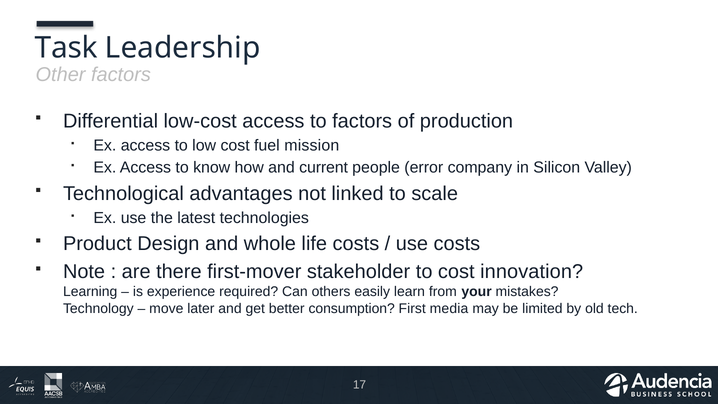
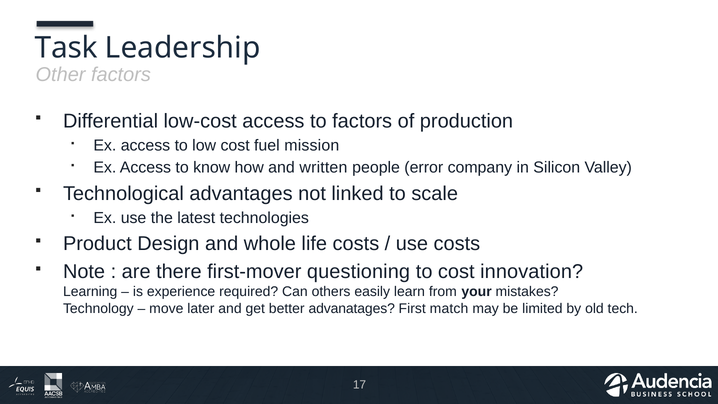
current: current -> written
stakeholder: stakeholder -> questioning
consumption: consumption -> advanatages
media: media -> match
